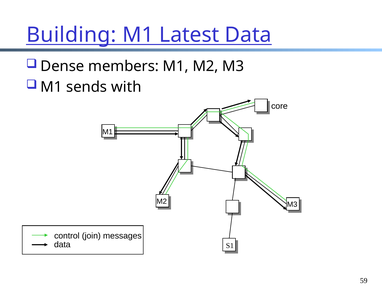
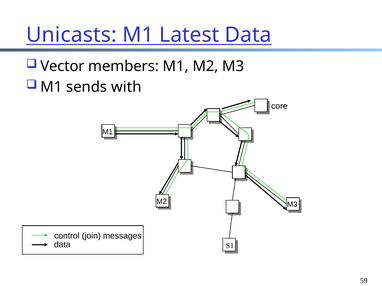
Building: Building -> Unicasts
Dense: Dense -> Vector
